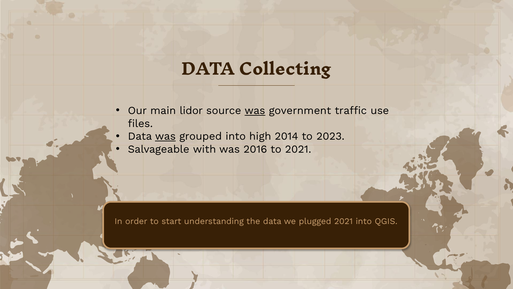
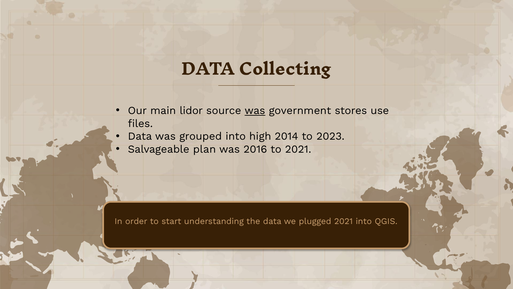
traffic: traffic -> stores
was at (165, 136) underline: present -> none
with: with -> plan
